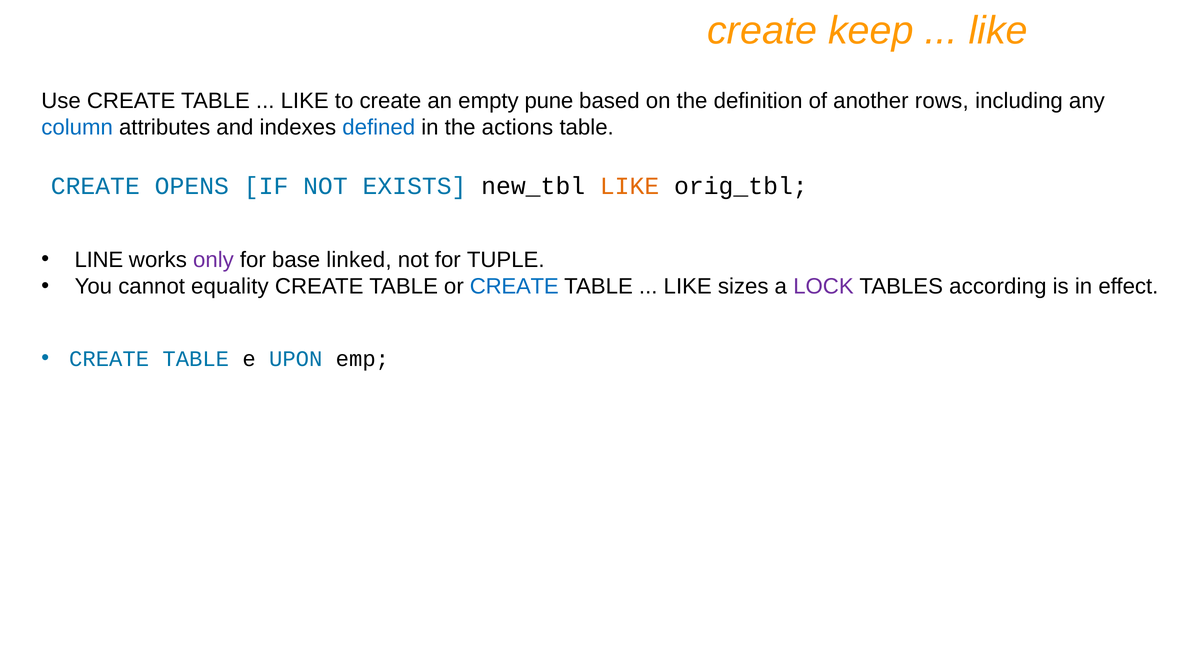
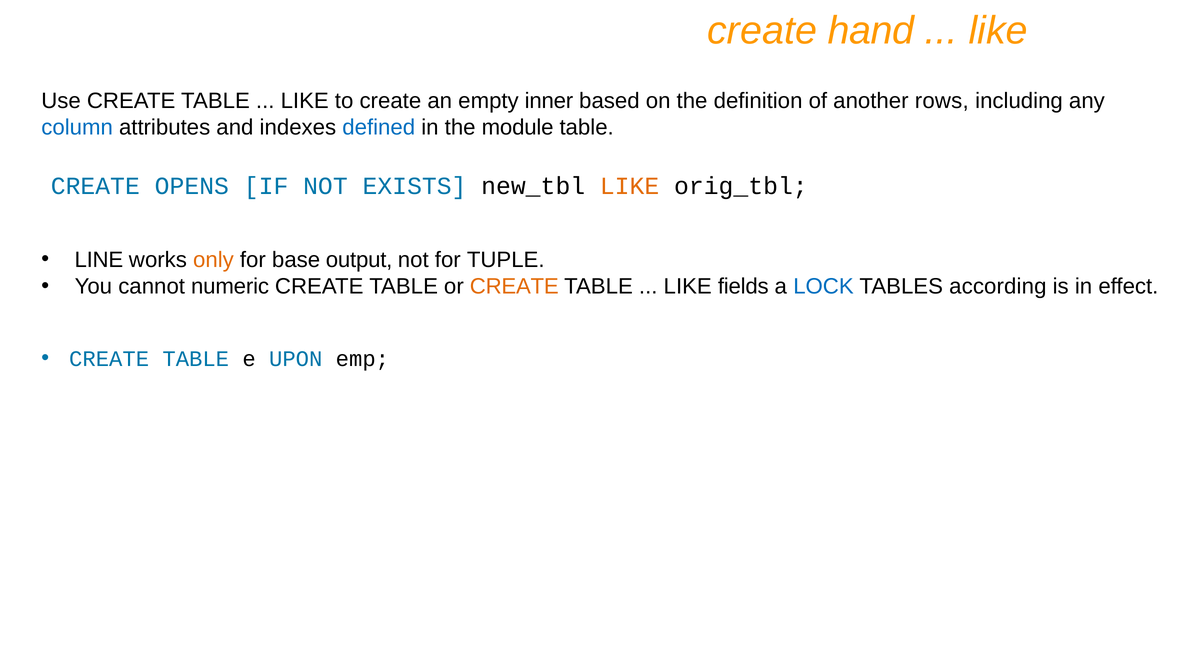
keep: keep -> hand
pune: pune -> inner
actions: actions -> module
only colour: purple -> orange
linked: linked -> output
equality: equality -> numeric
CREATE at (514, 286) colour: blue -> orange
sizes: sizes -> fields
LOCK colour: purple -> blue
